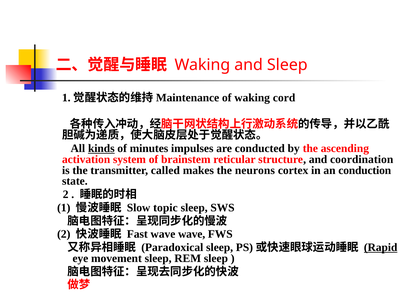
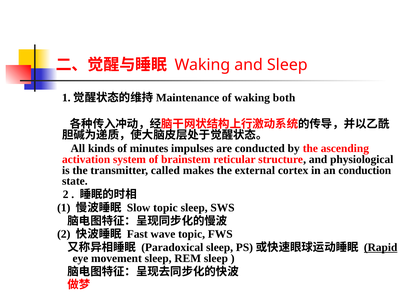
cord: cord -> both
kinds underline: present -> none
coordination: coordination -> physiological
neurons: neurons -> external
wave wave: wave -> topic
